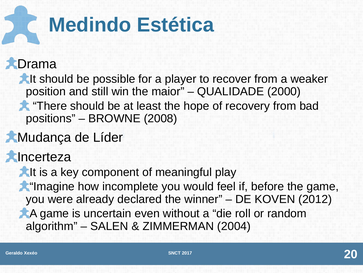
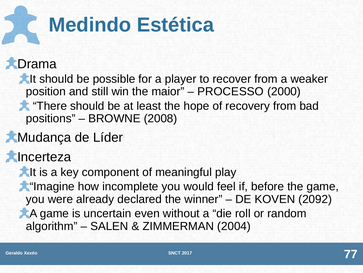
QUALIDADE: QUALIDADE -> PROCESSO
2012: 2012 -> 2092
20: 20 -> 77
